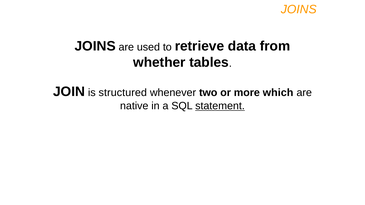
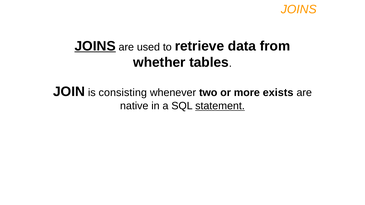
JOINS at (95, 46) underline: none -> present
structured: structured -> consisting
which: which -> exists
